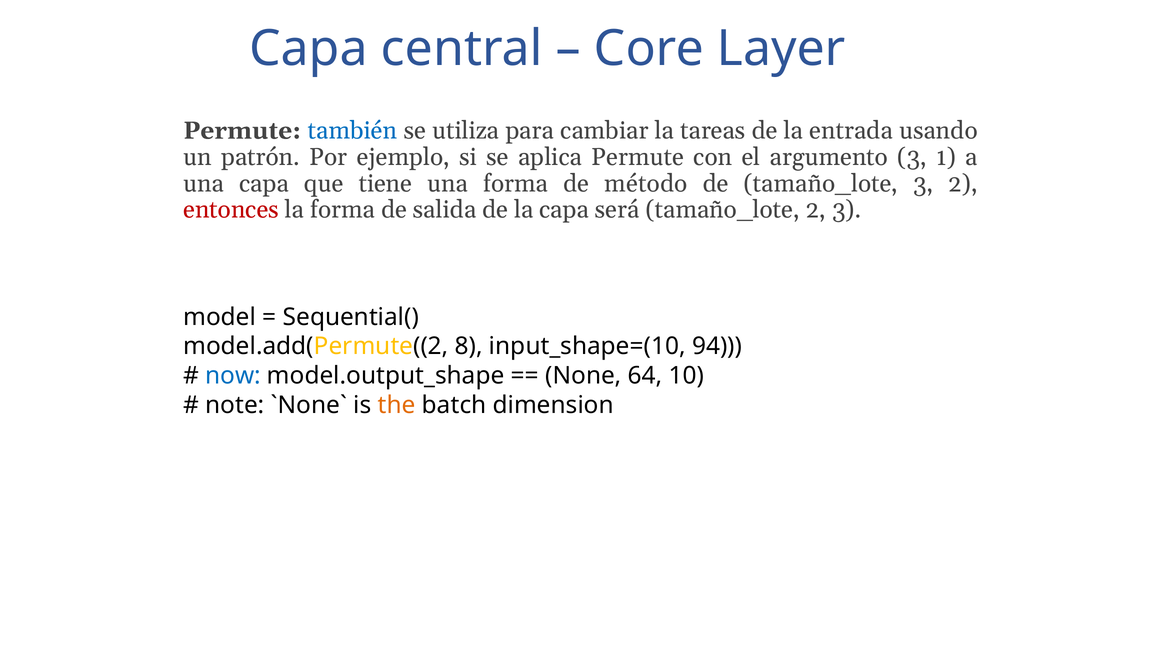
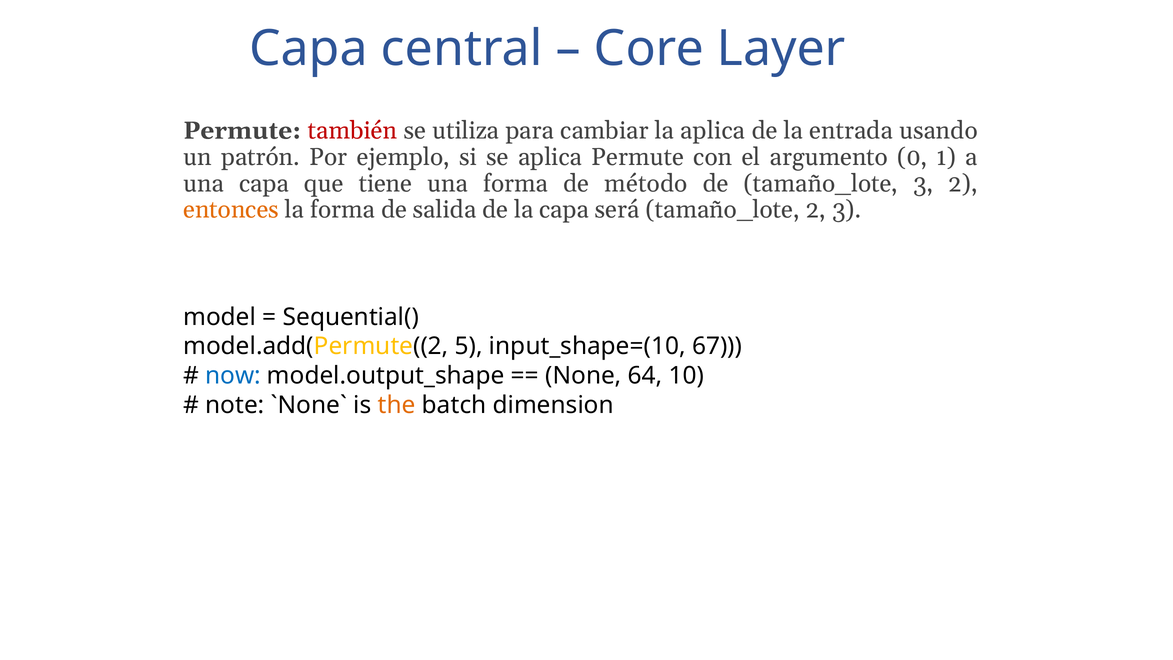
también colour: blue -> red
la tareas: tareas -> aplica
argumento 3: 3 -> 0
entonces colour: red -> orange
8: 8 -> 5
94: 94 -> 67
